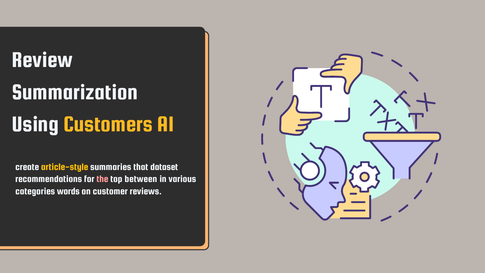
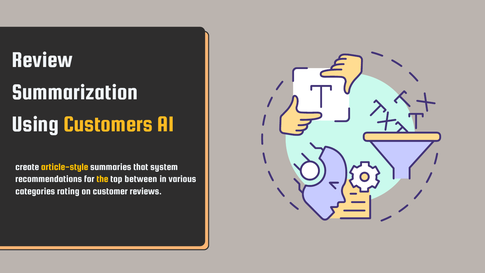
dataset: dataset -> system
the colour: pink -> yellow
words: words -> rating
